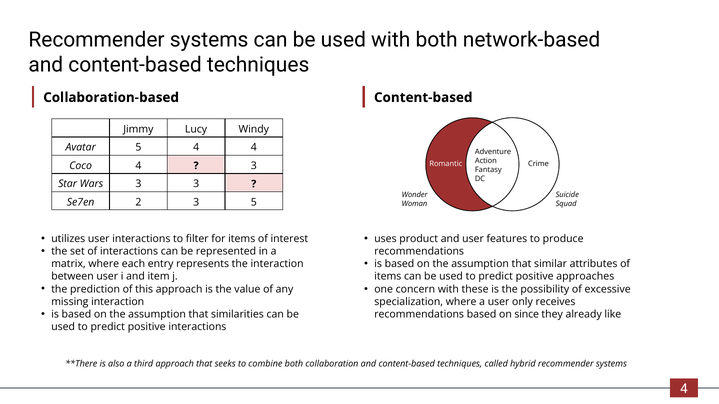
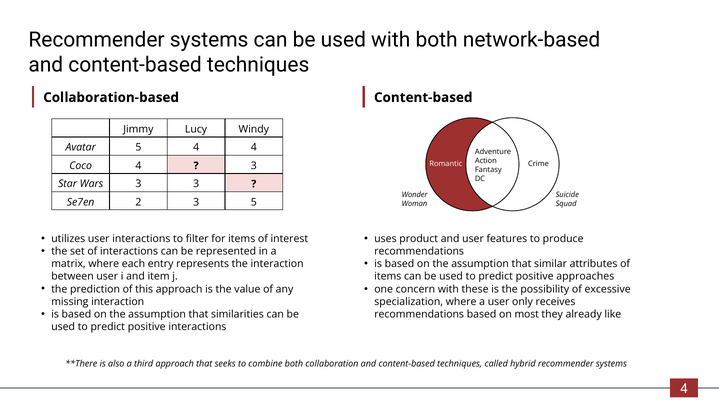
since: since -> most
